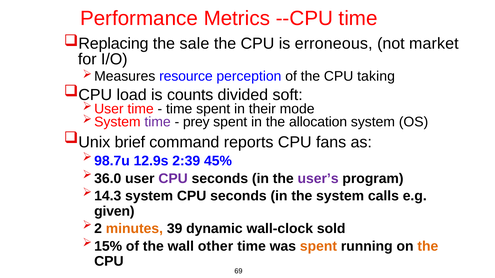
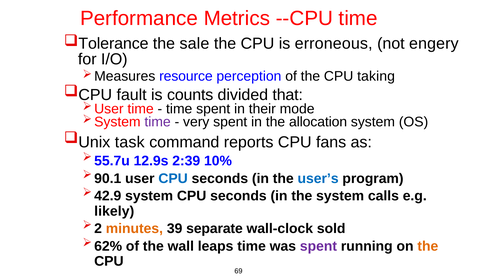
Replacing: Replacing -> Tolerance
market: market -> engery
load: load -> fault
soft: soft -> that
prey: prey -> very
brief: brief -> task
98.7u: 98.7u -> 55.7u
45%: 45% -> 10%
36.0: 36.0 -> 90.1
CPU at (173, 179) colour: purple -> blue
user’s colour: purple -> blue
14.3: 14.3 -> 42.9
given: given -> likely
dynamic: dynamic -> separate
15%: 15% -> 62%
other: other -> leaps
spent at (318, 247) colour: orange -> purple
